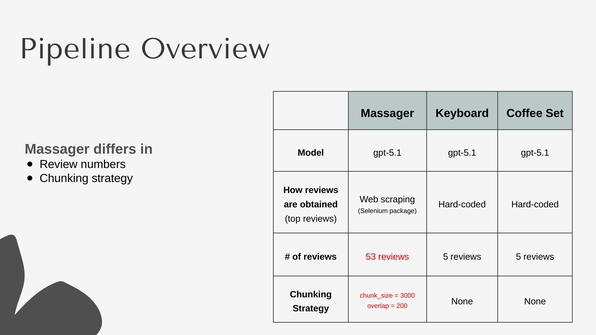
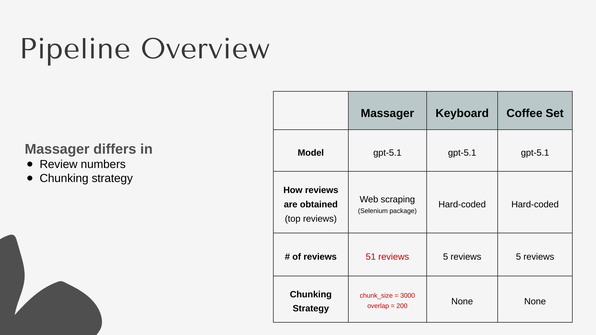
53: 53 -> 51
